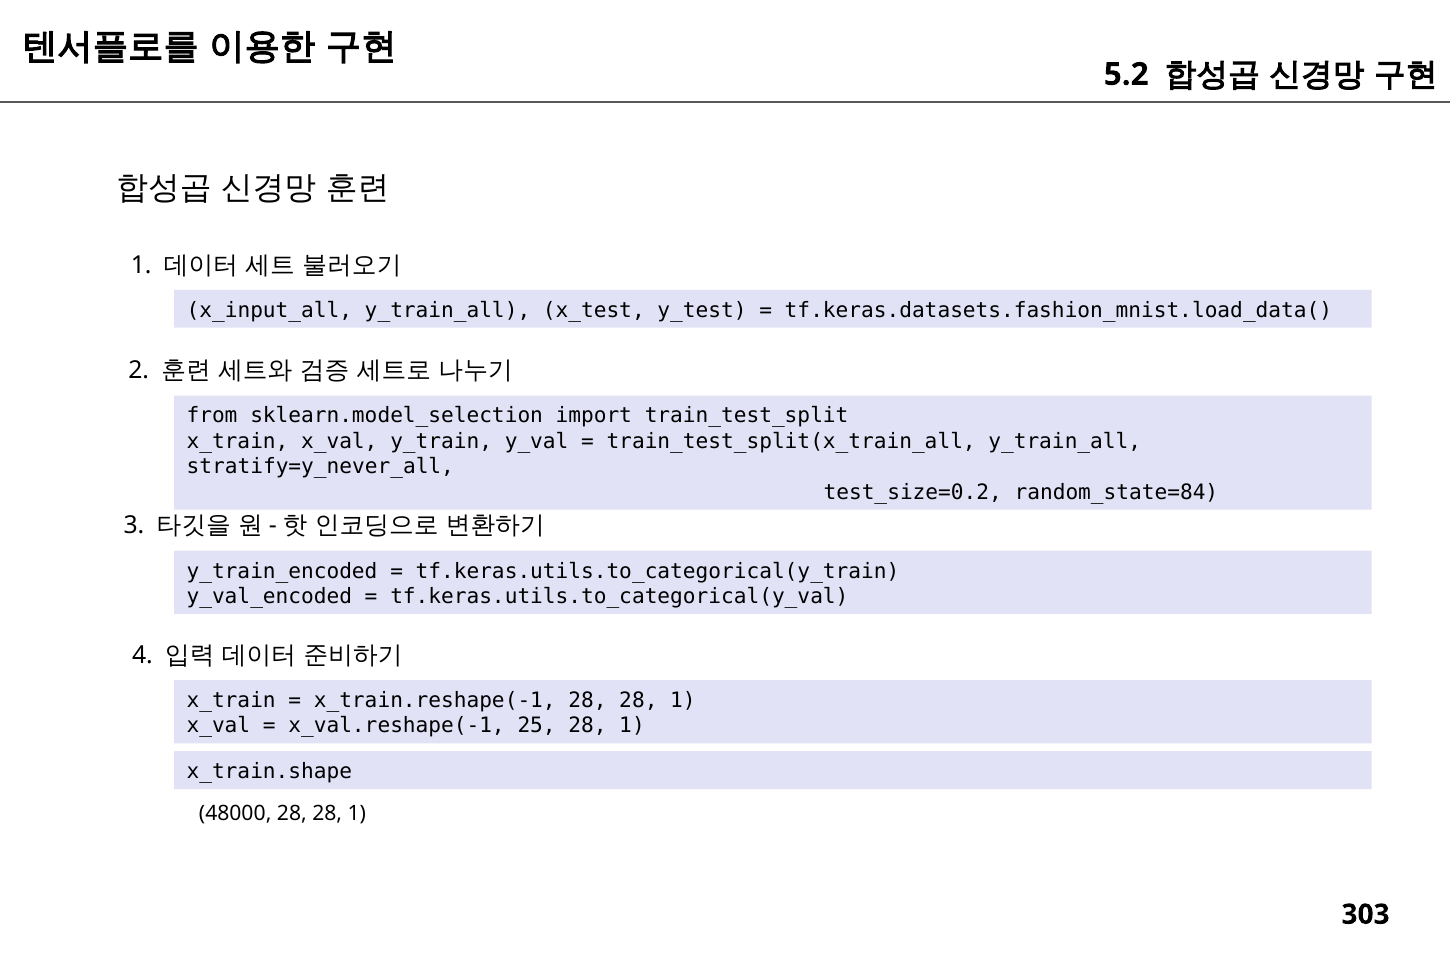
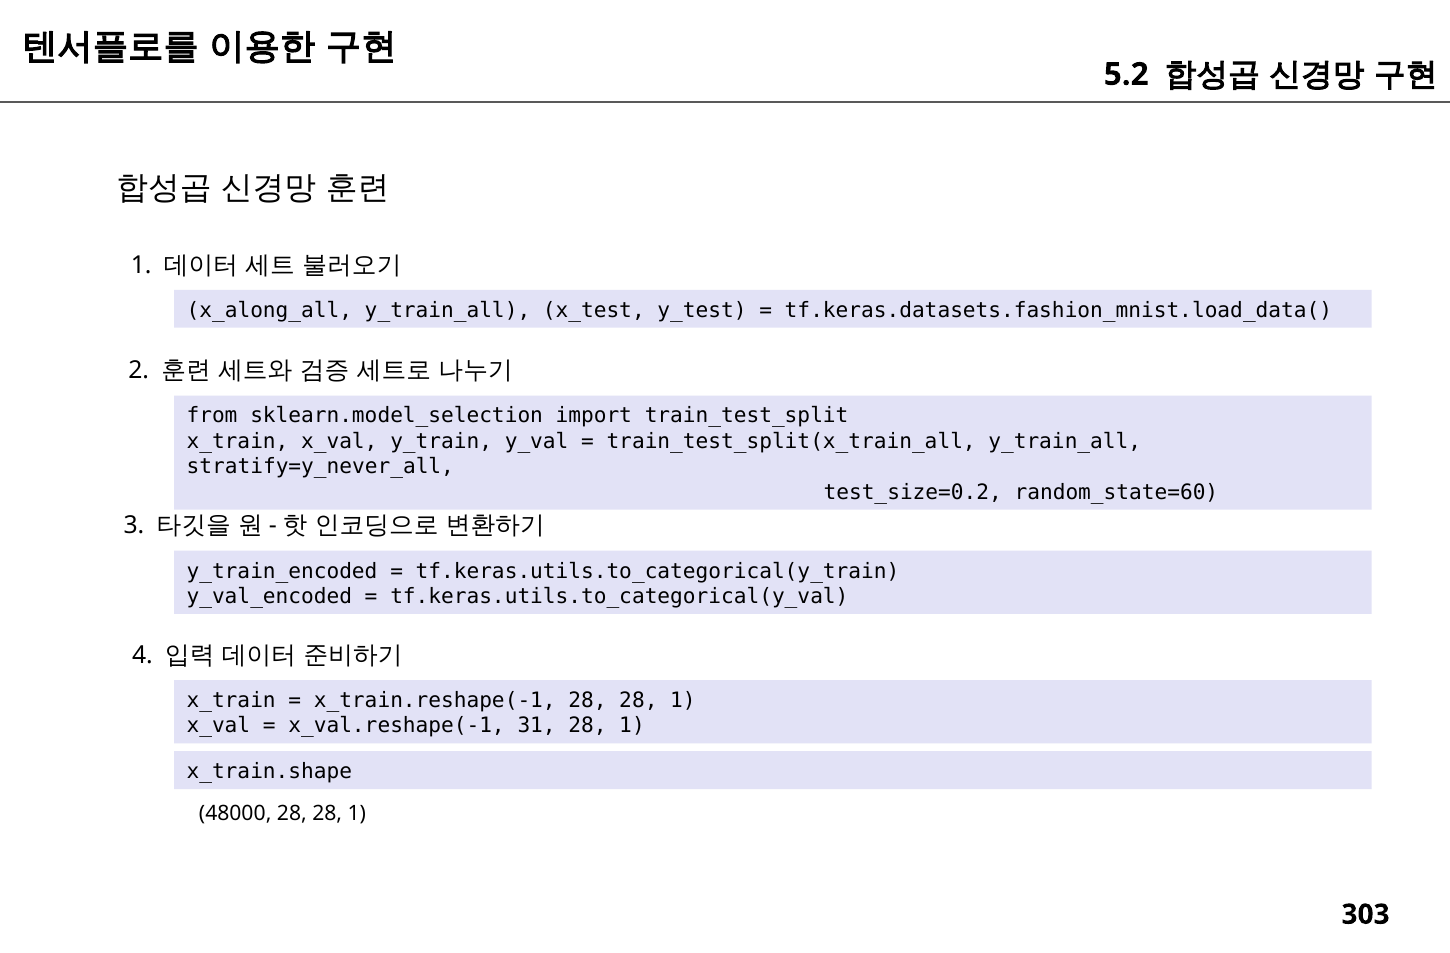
x_input_all: x_input_all -> x_along_all
random_state=84: random_state=84 -> random_state=60
25: 25 -> 31
